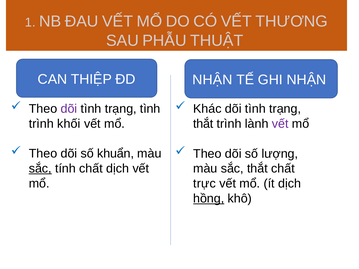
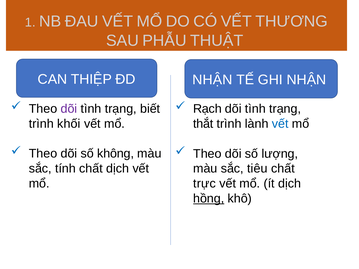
trạng tình: tình -> biết
Khác: Khác -> Rạch
vết at (280, 124) colour: purple -> blue
khuẩn: khuẩn -> không
sắc at (40, 169) underline: present -> none
sắc thắt: thắt -> tiêu
